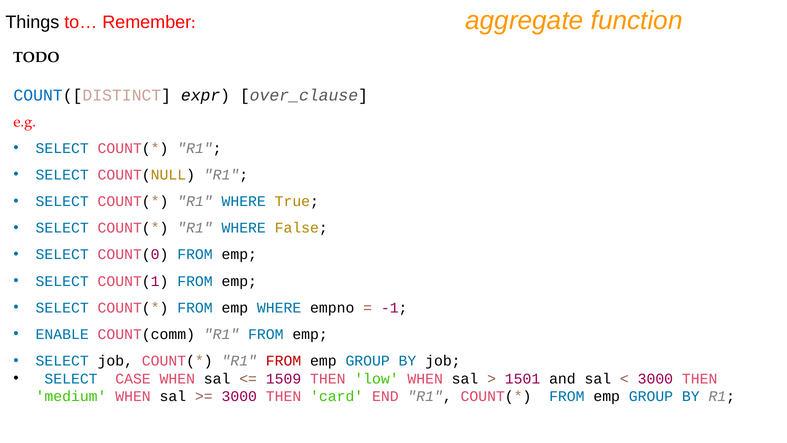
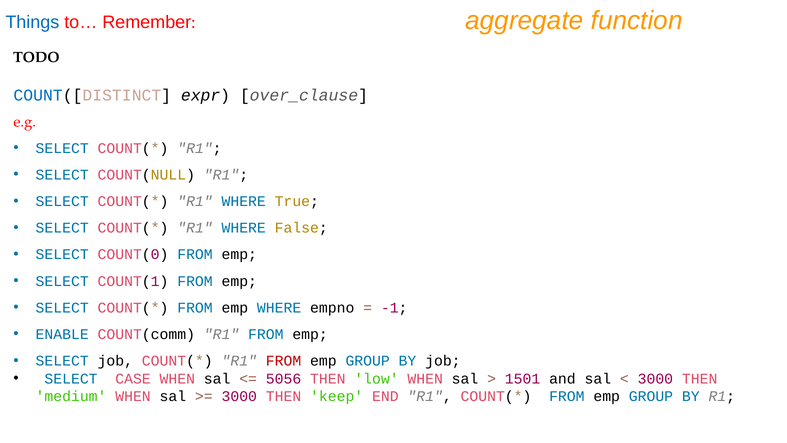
Things colour: black -> blue
1509: 1509 -> 5056
card: card -> keep
